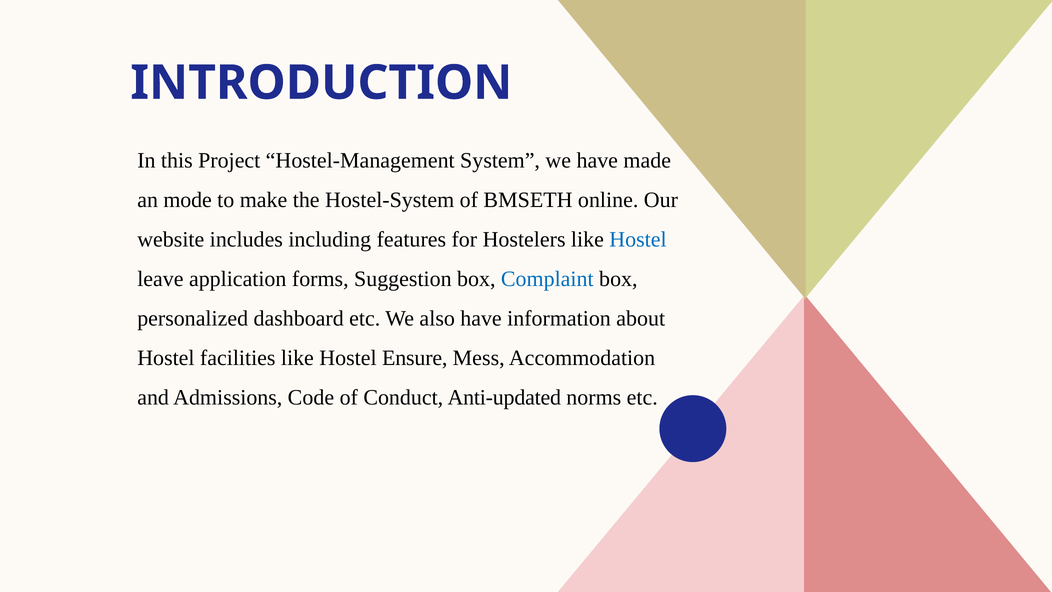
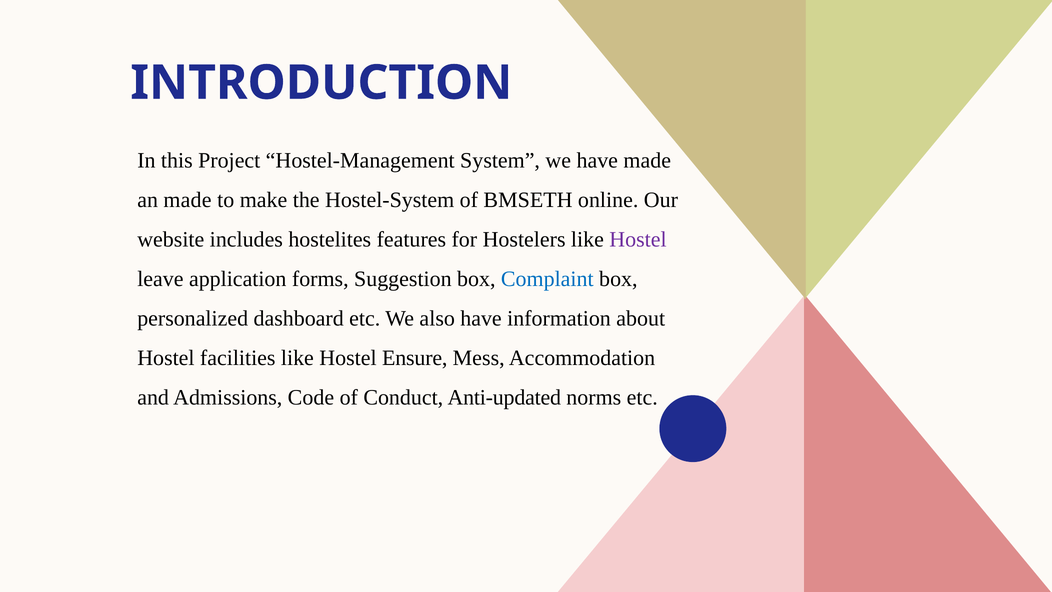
an mode: mode -> made
including: including -> hostelites
Hostel at (638, 240) colour: blue -> purple
